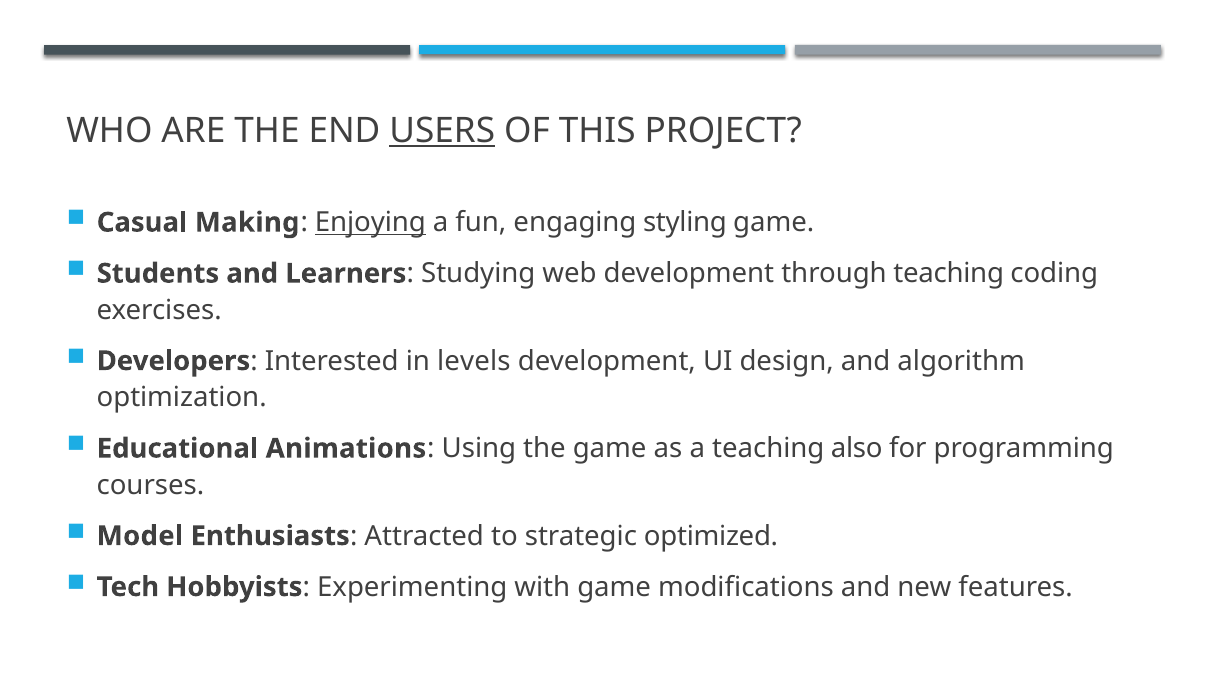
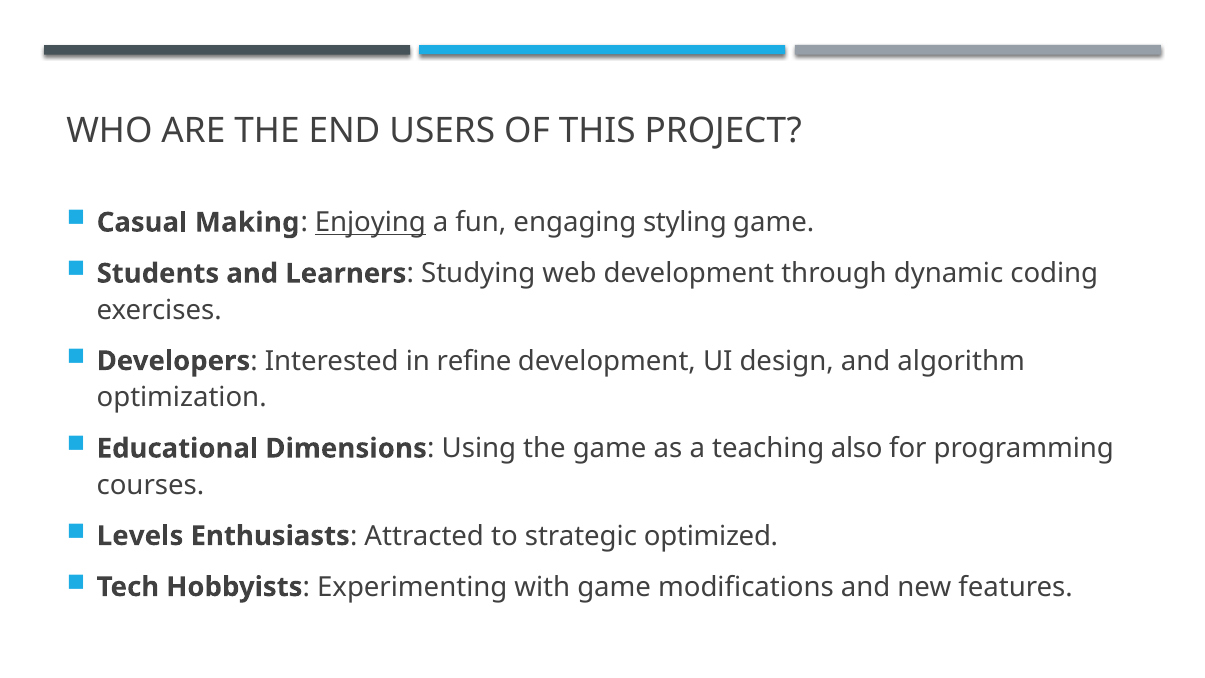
USERS underline: present -> none
through teaching: teaching -> dynamic
levels: levels -> refine
Animations: Animations -> Dimensions
Model: Model -> Levels
